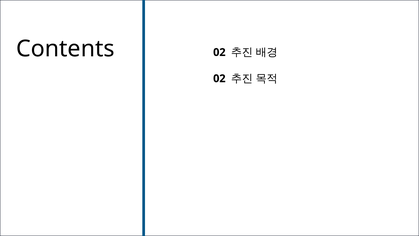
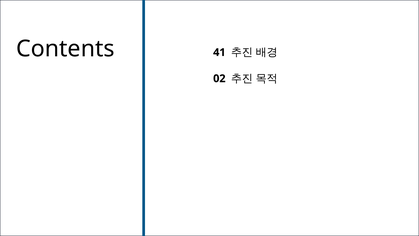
Contents 02: 02 -> 41
